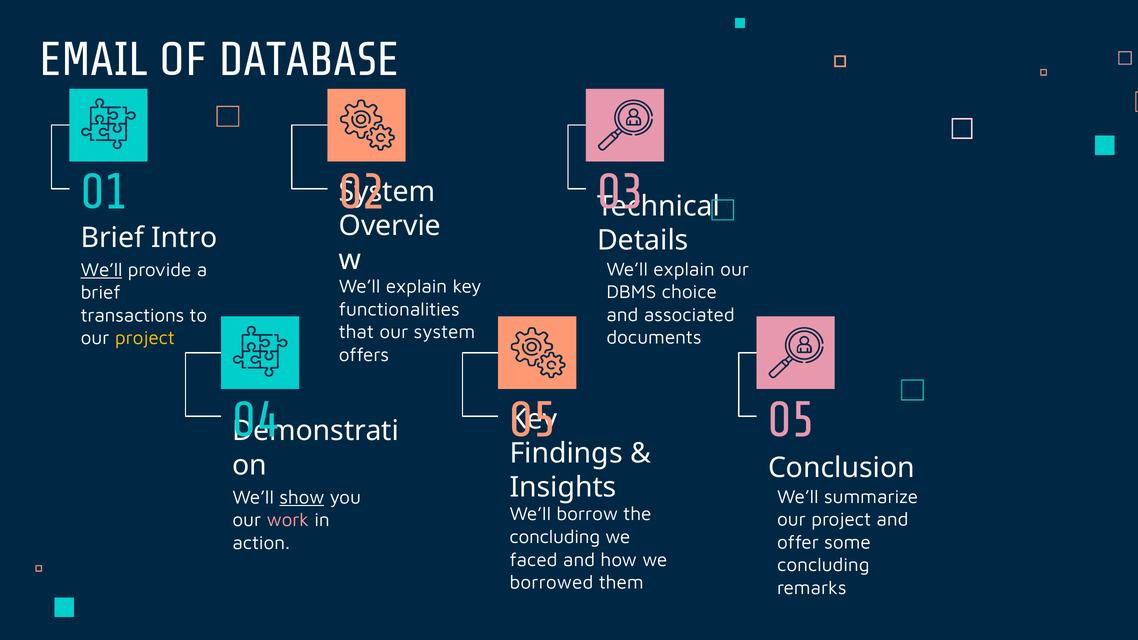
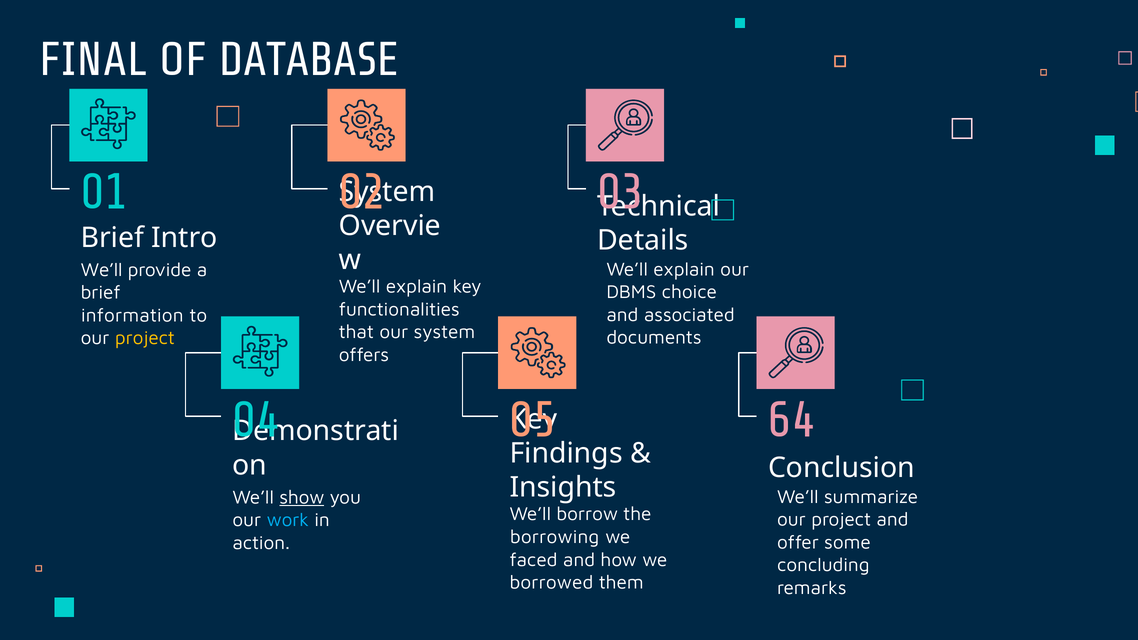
EMAIL: EMAIL -> FINAL
We’ll at (102, 270) underline: present -> none
transactions: transactions -> information
05 at (792, 420): 05 -> 64
work colour: pink -> light blue
concluding at (555, 537): concluding -> borrowing
